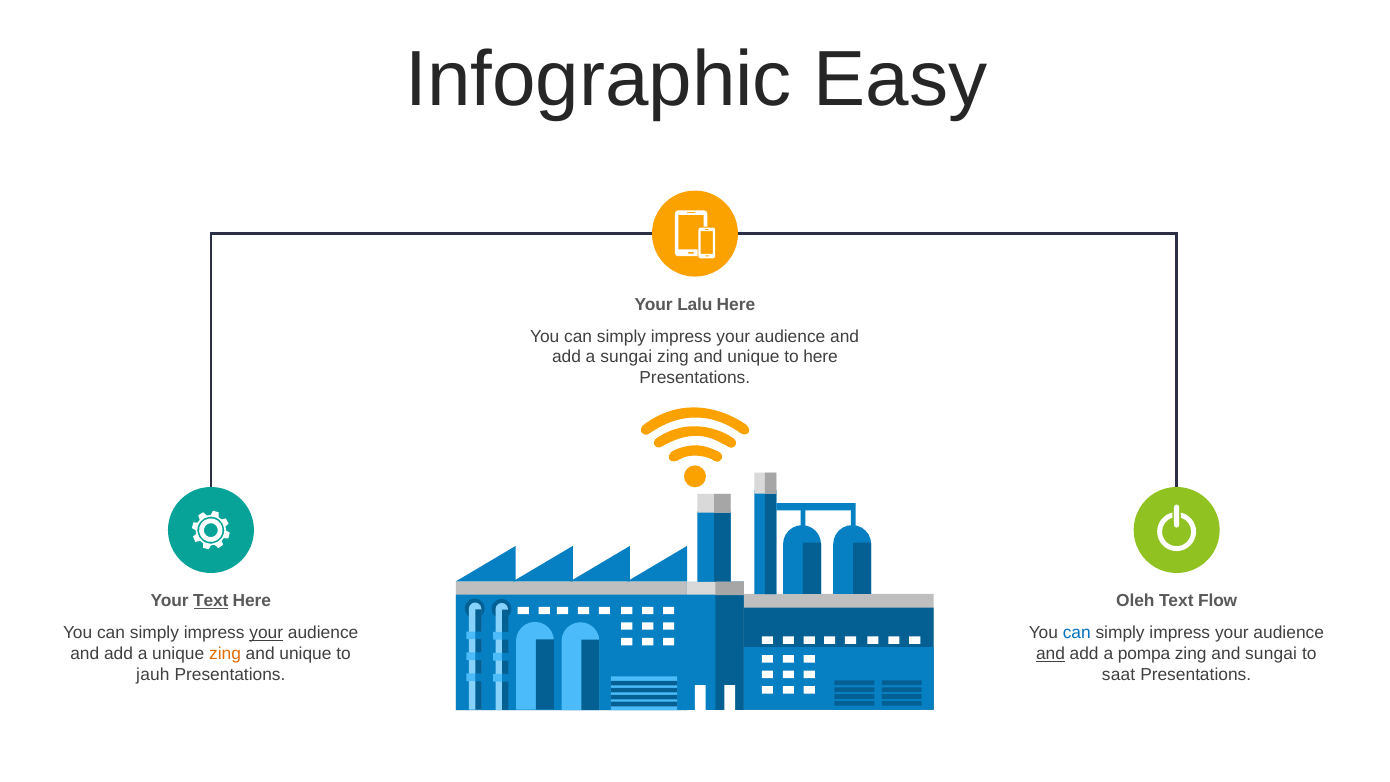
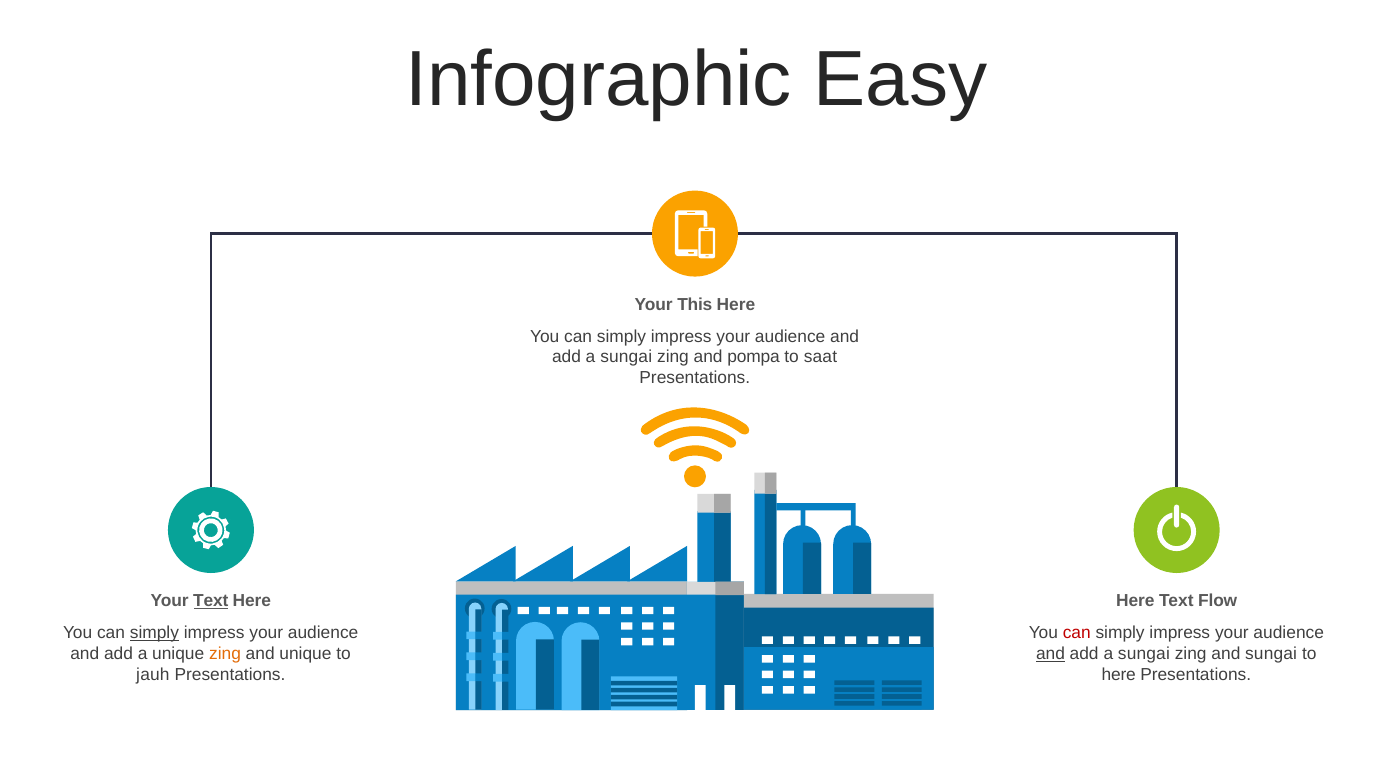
Lalu: Lalu -> This
unique at (753, 357): unique -> pompa
to here: here -> saat
Oleh at (1135, 601): Oleh -> Here
simply at (154, 633) underline: none -> present
your at (266, 633) underline: present -> none
can at (1077, 633) colour: blue -> red
pompa at (1144, 653): pompa -> sungai
saat at (1119, 674): saat -> here
